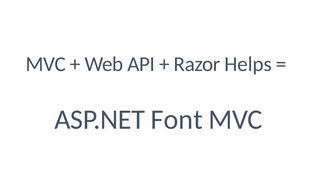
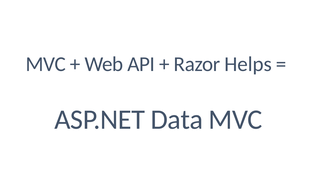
Font: Font -> Data
